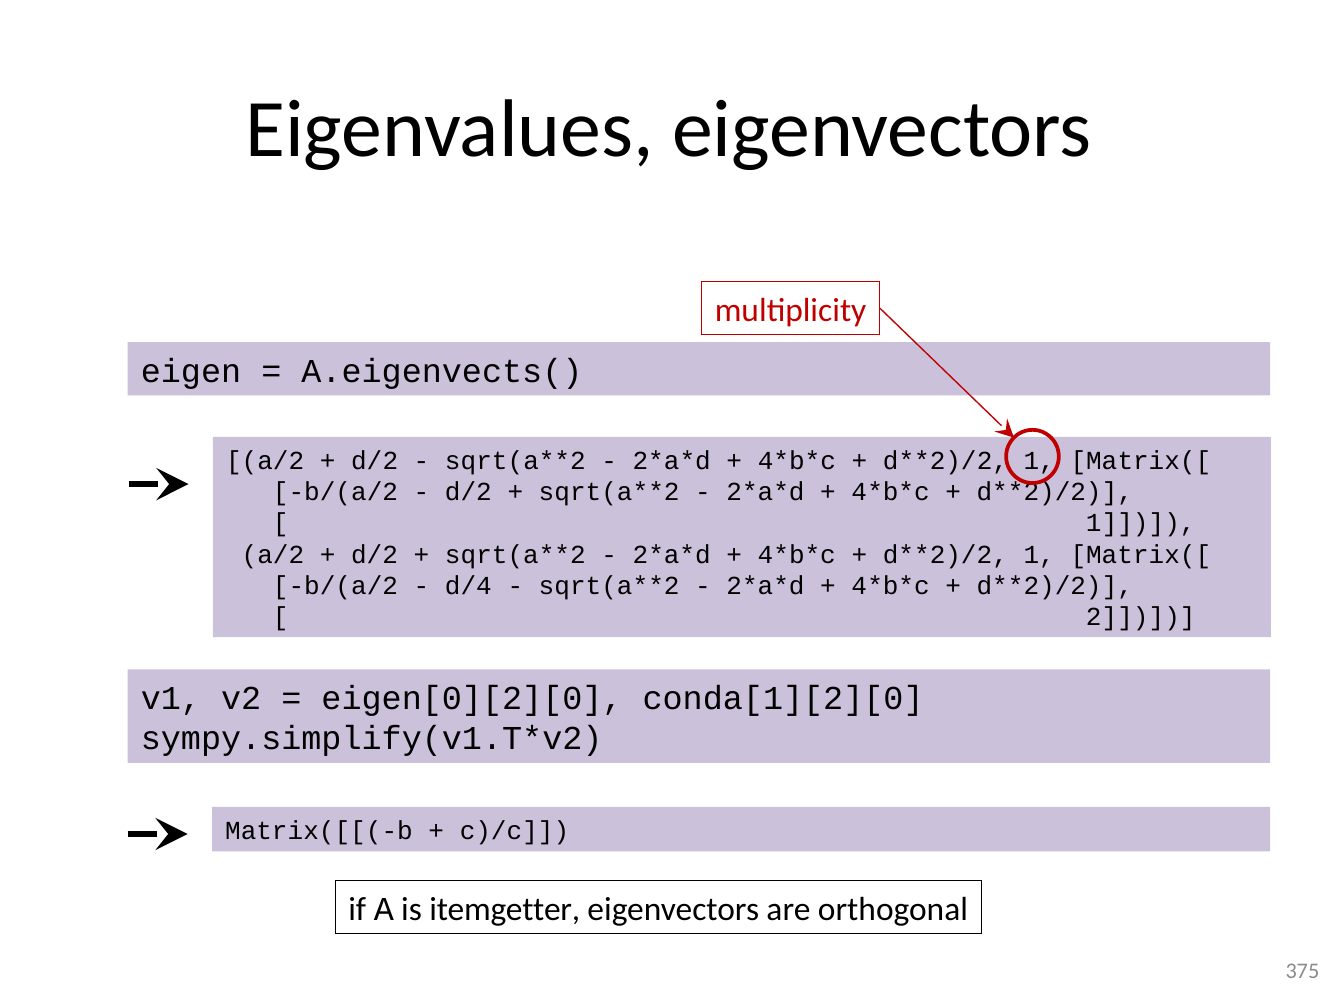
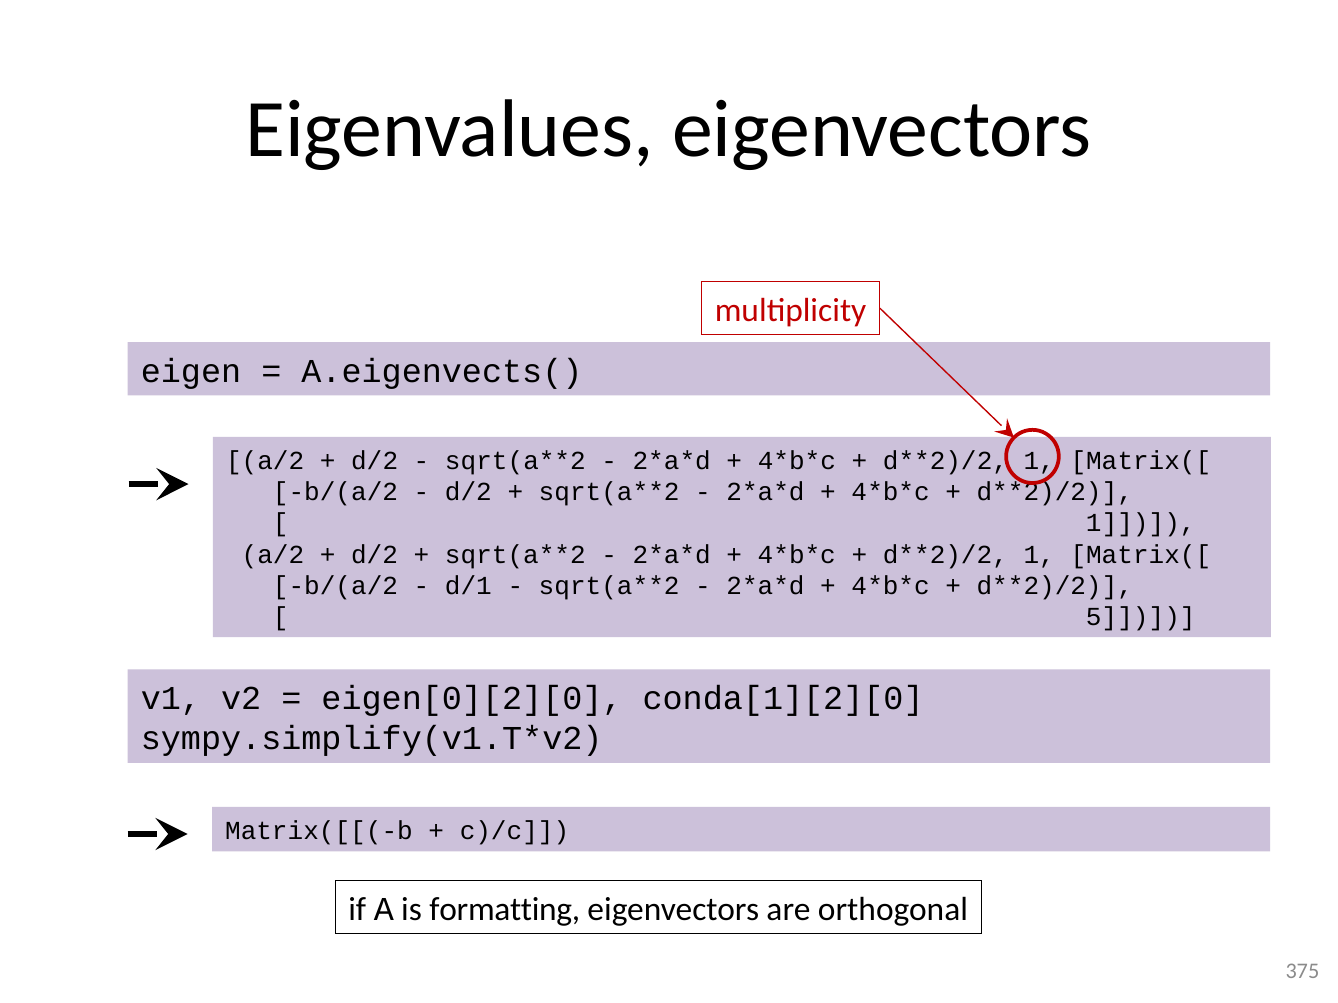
d/4: d/4 -> d/1
2: 2 -> 5
itemgetter: itemgetter -> formatting
